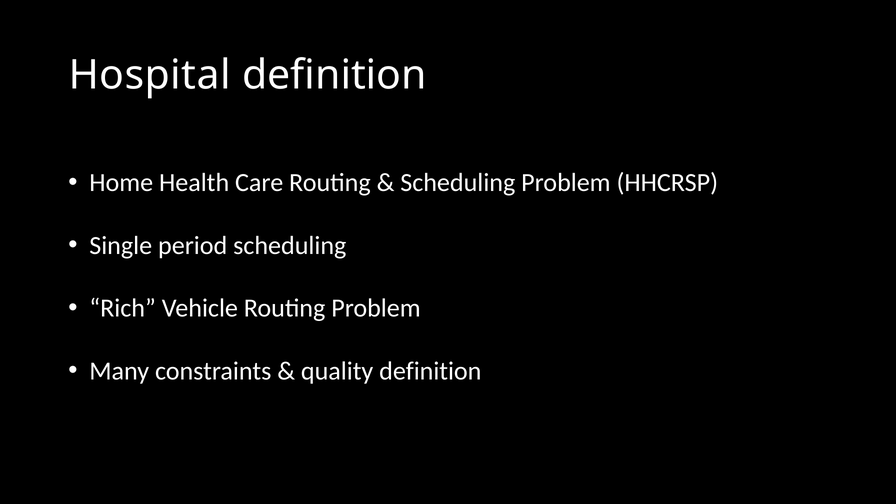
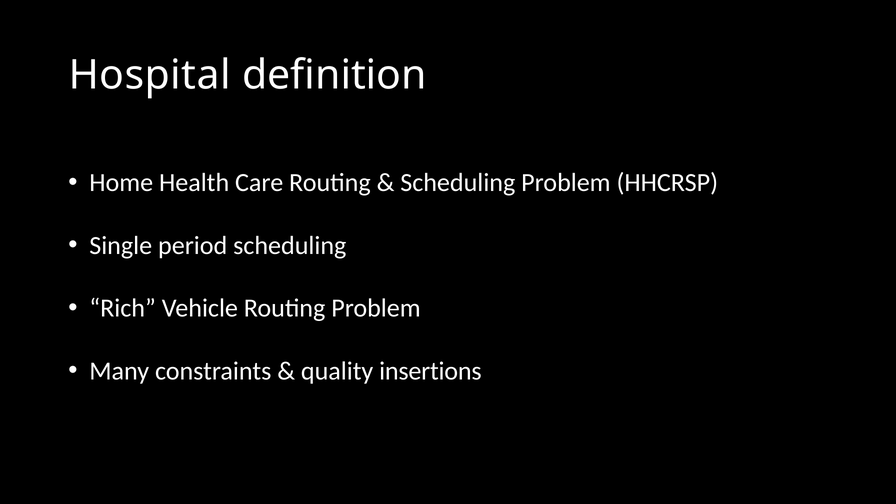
quality definition: definition -> insertions
